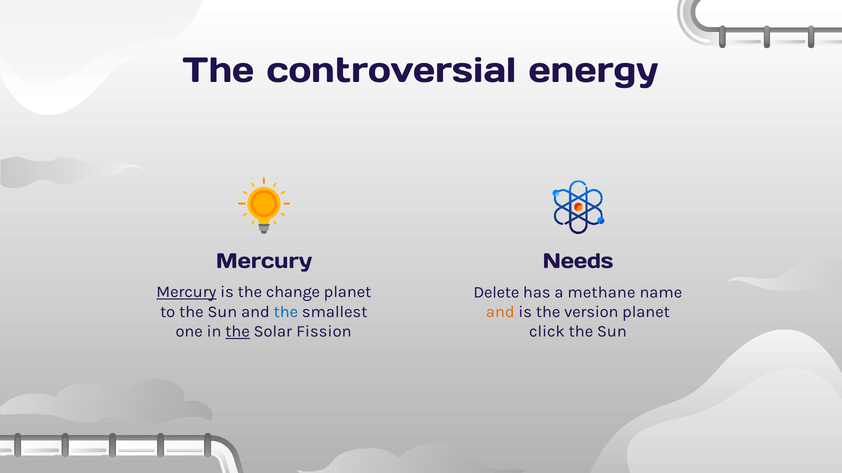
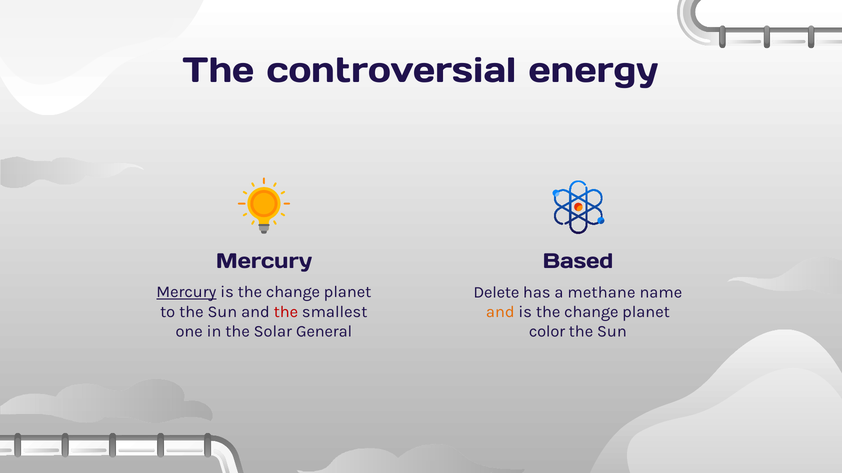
Needs: Needs -> Based
the at (286, 312) colour: blue -> red
version at (591, 312): version -> change
the at (238, 332) underline: present -> none
Fission: Fission -> General
click: click -> color
